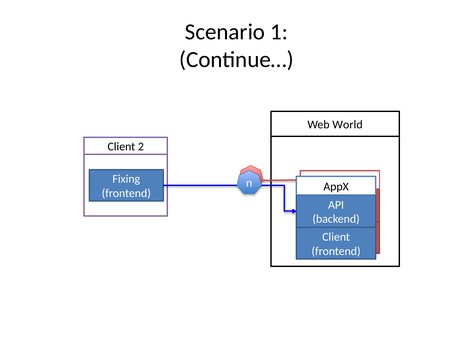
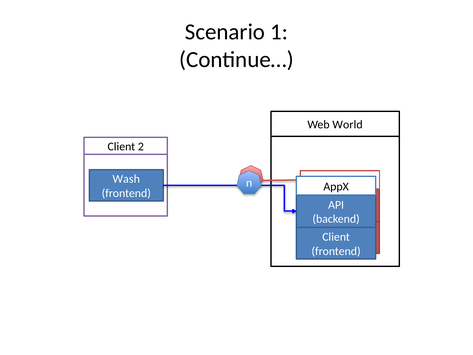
Fixing: Fixing -> Wash
